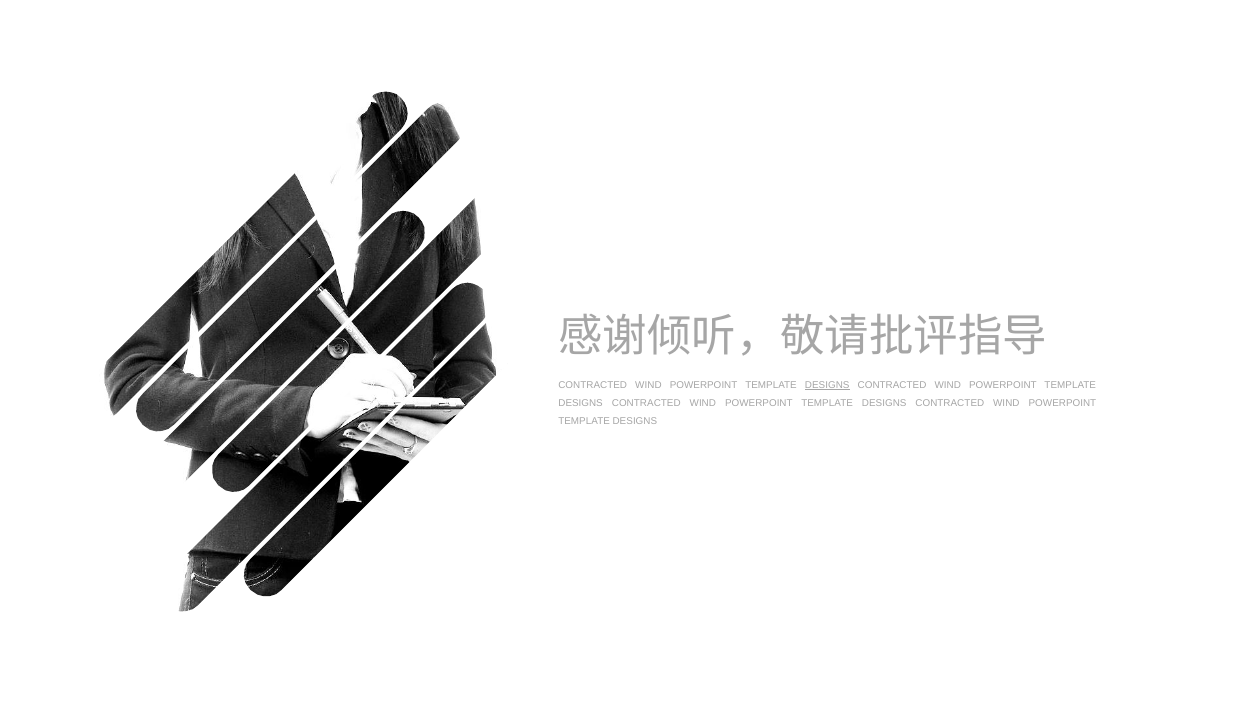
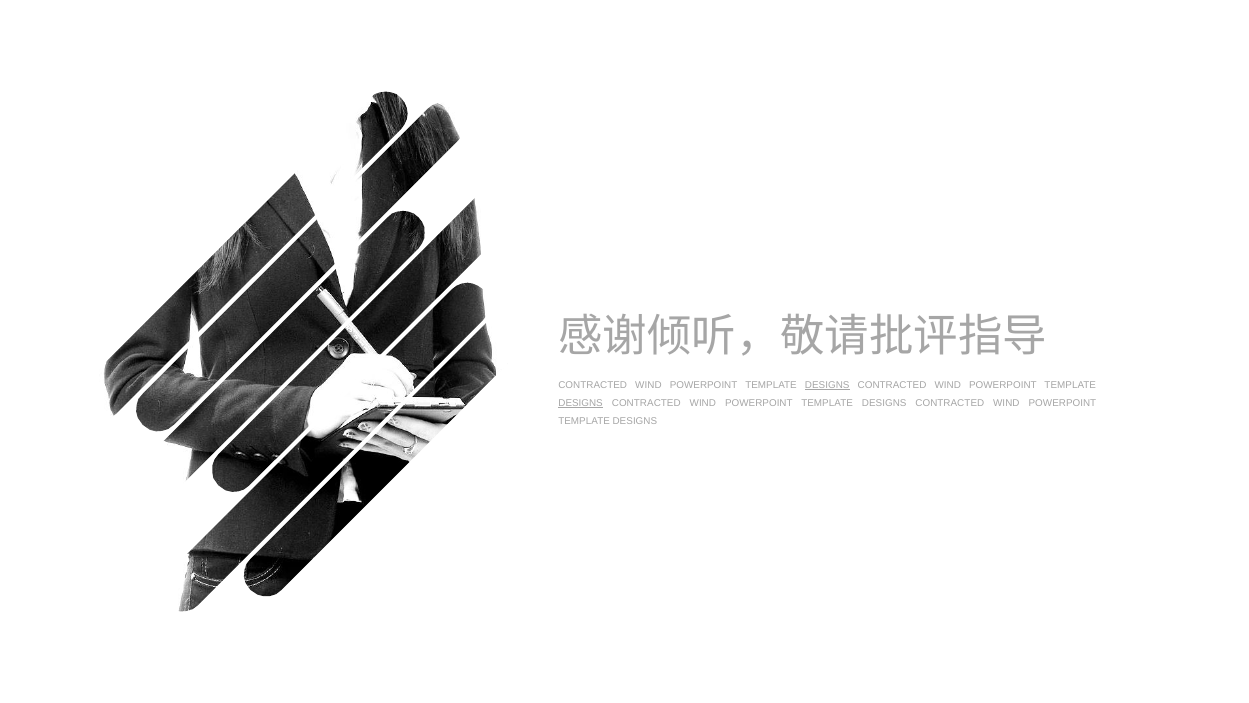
DESIGNS at (581, 403) underline: none -> present
